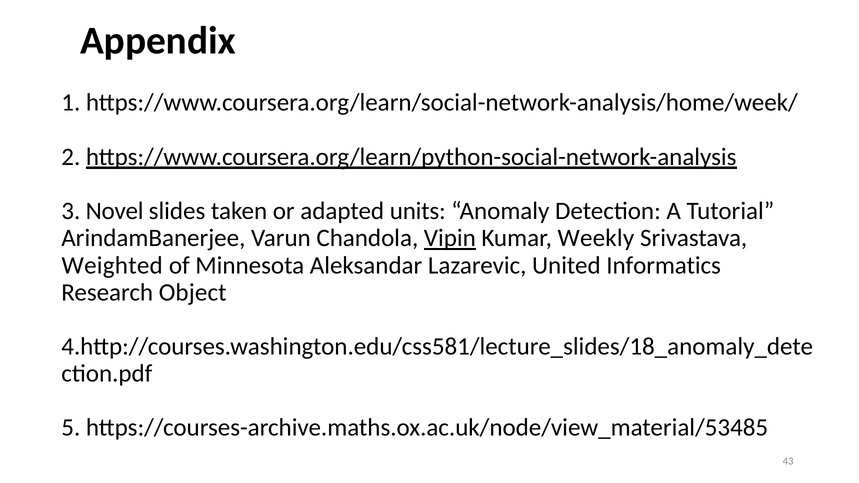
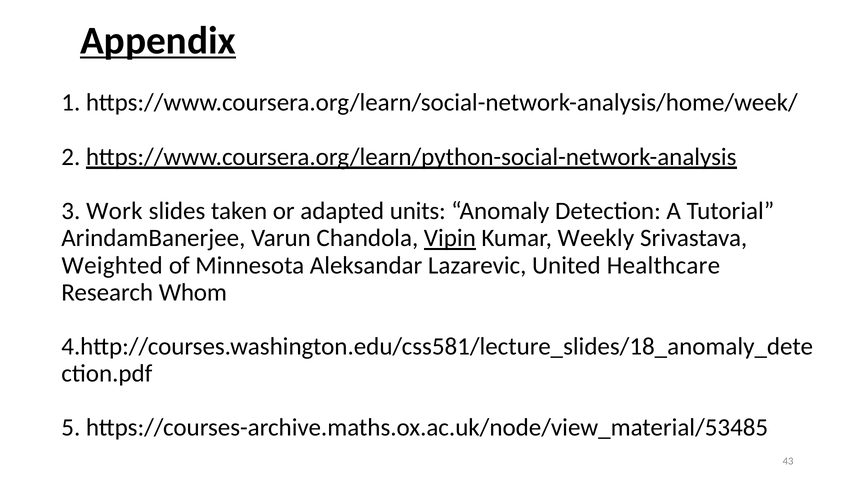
Appendix underline: none -> present
Novel: Novel -> Work
Informatics: Informatics -> Healthcare
Object: Object -> Whom
